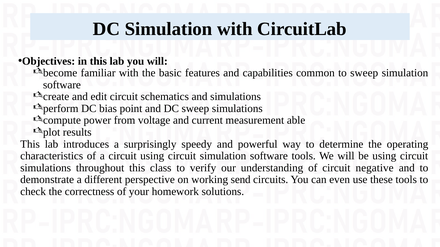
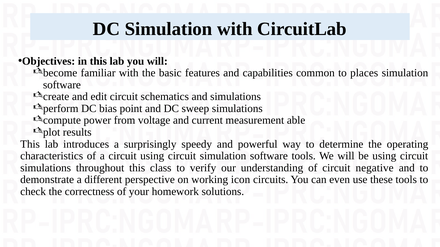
to sweep: sweep -> places
send: send -> icon
